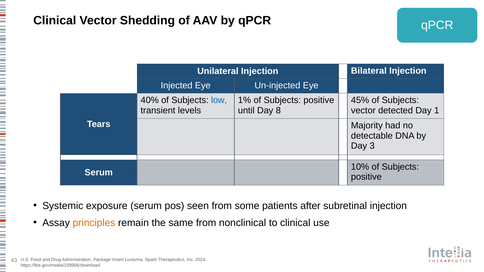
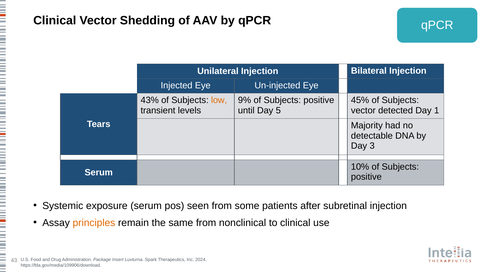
40%: 40% -> 43%
low colour: blue -> orange
1%: 1% -> 9%
8: 8 -> 5
